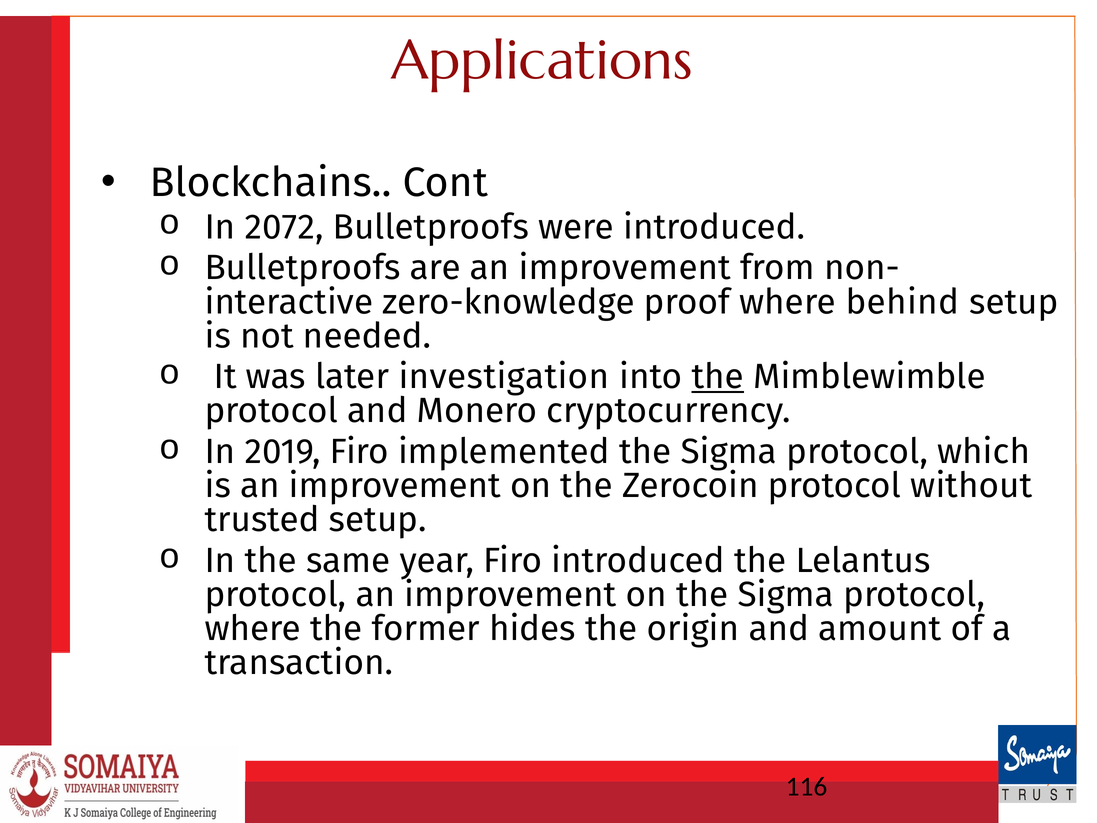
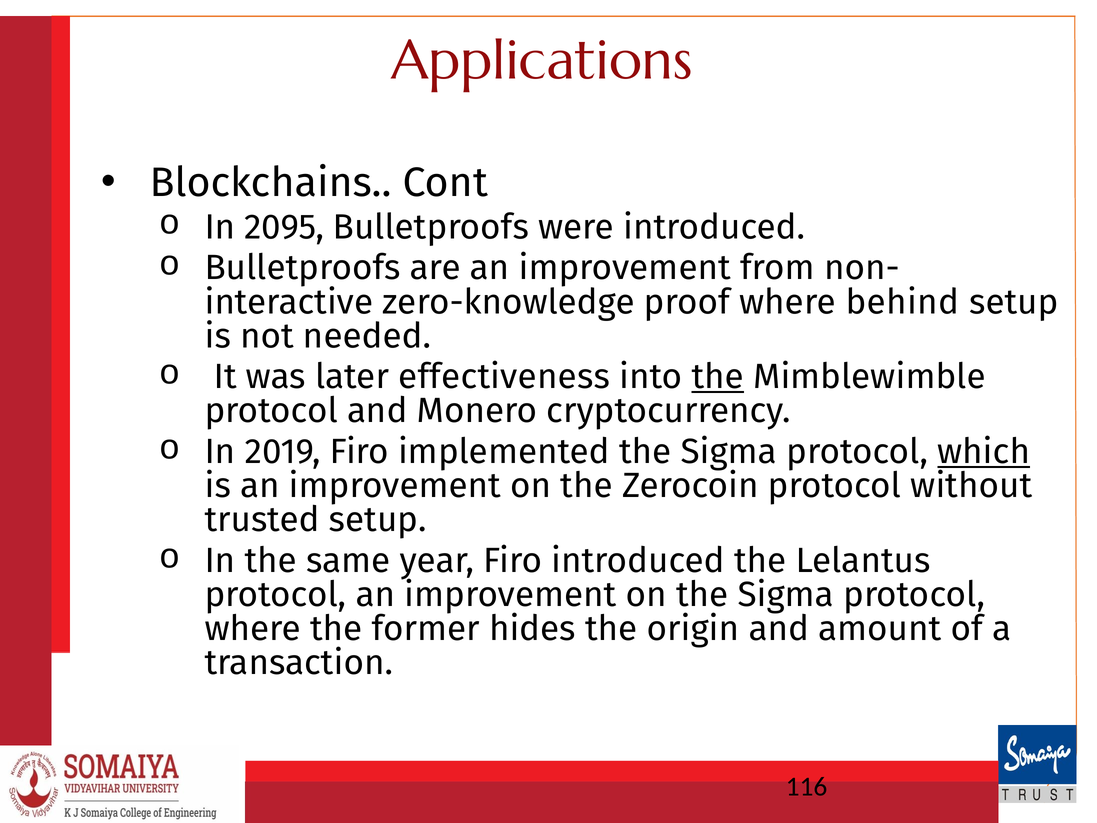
2072: 2072 -> 2095
investigation: investigation -> effectiveness
which underline: none -> present
